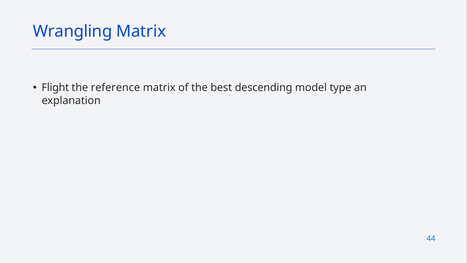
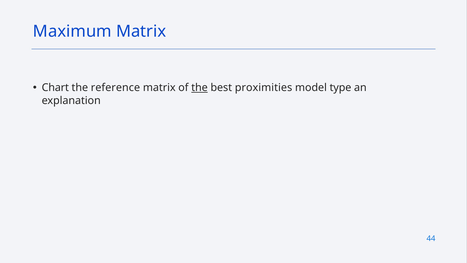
Wrangling: Wrangling -> Maximum
Flight: Flight -> Chart
the at (200, 88) underline: none -> present
descending: descending -> proximities
